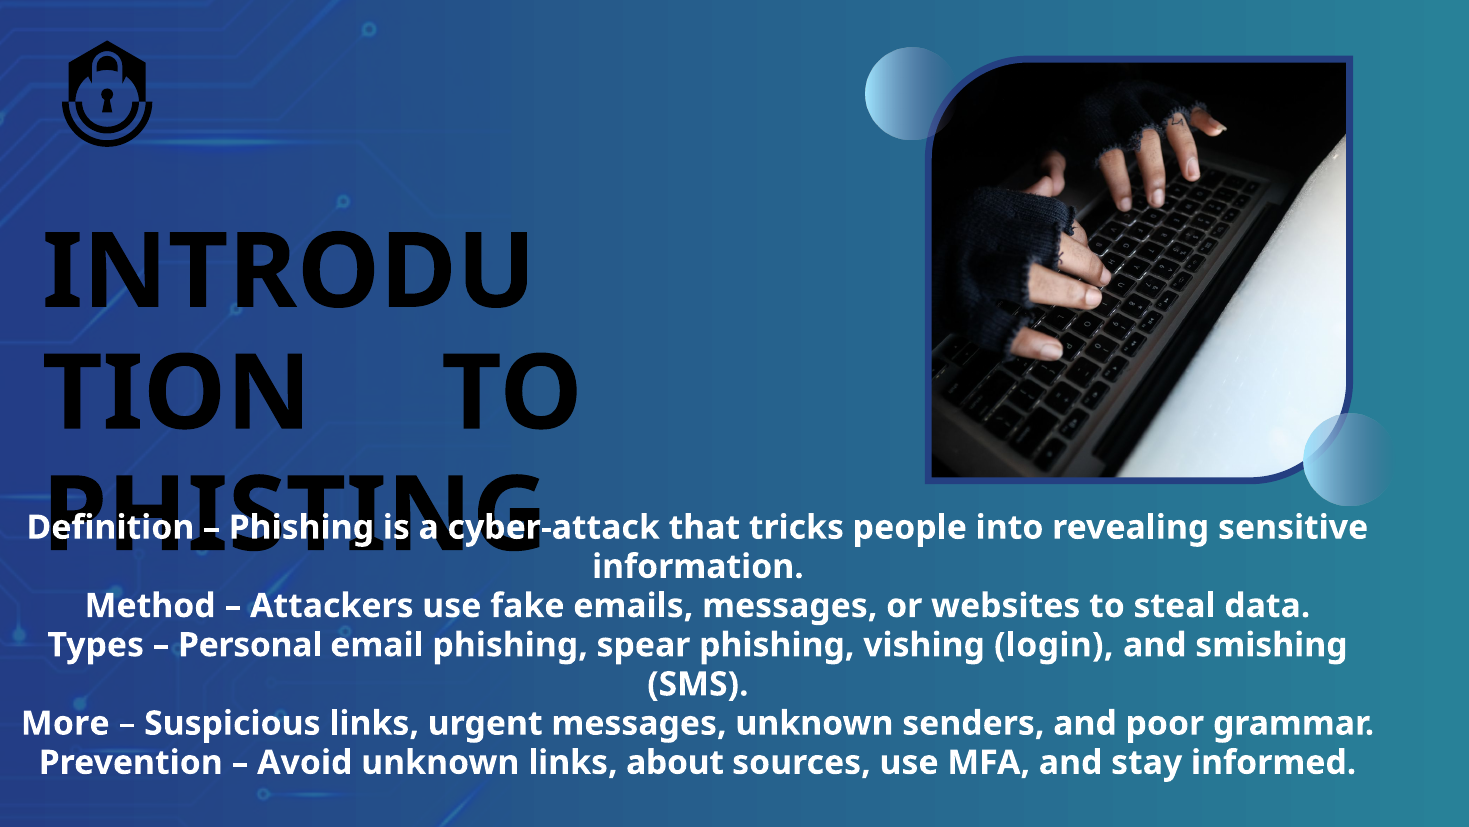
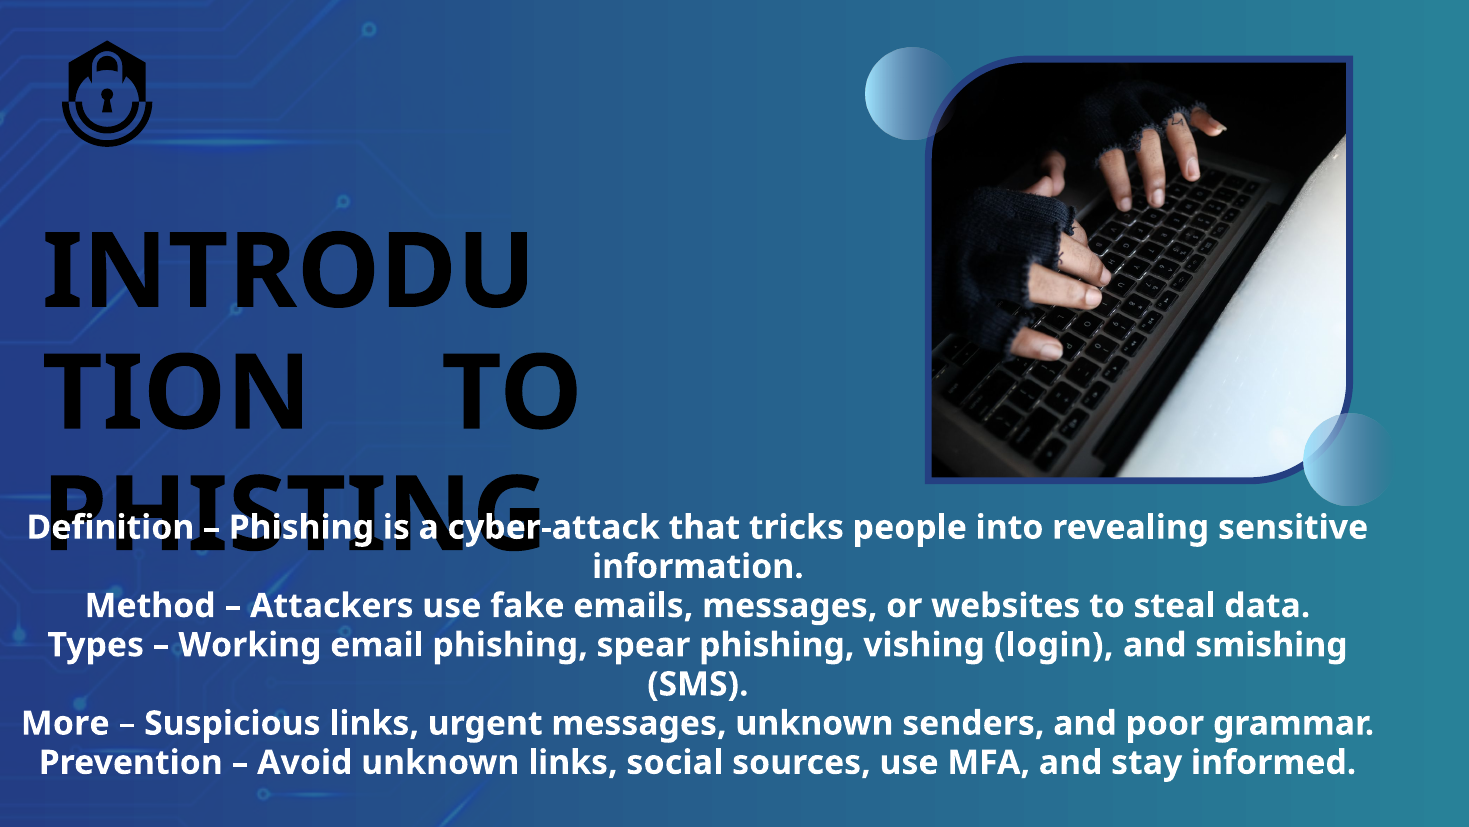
Personal: Personal -> Working
about: about -> social
